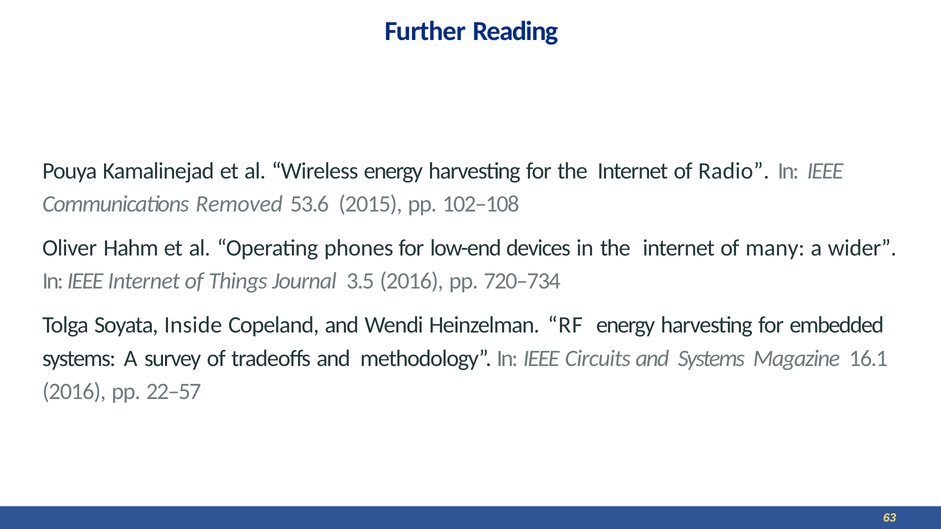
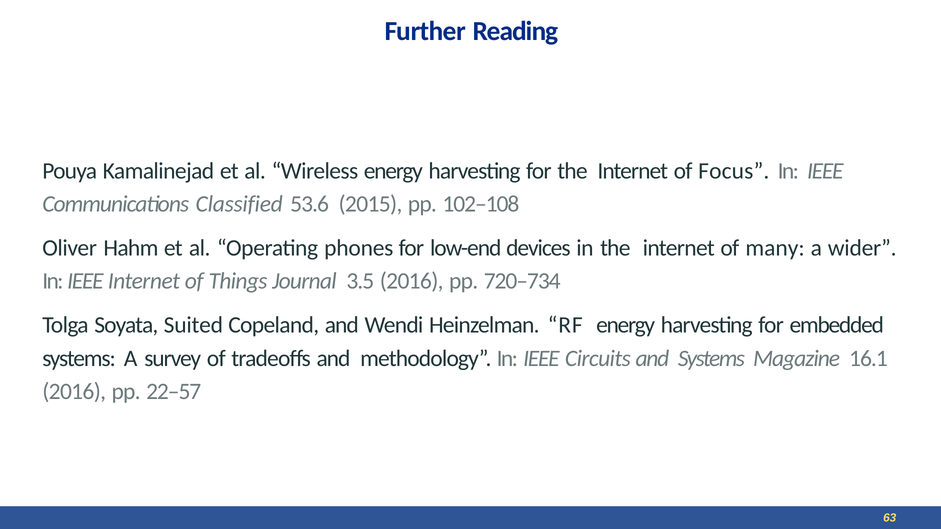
Radio: Radio -> Focus
Removed: Removed -> Classified
Inside: Inside -> Suited
